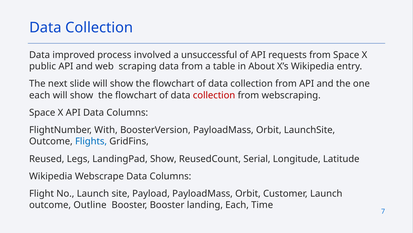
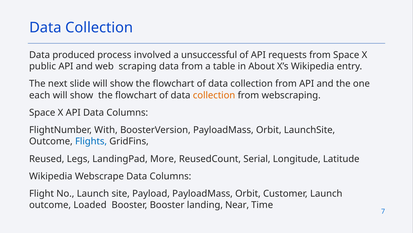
improved: improved -> produced
collection at (214, 95) colour: red -> orange
LandingPad Show: Show -> More
Outline: Outline -> Loaded
landing Each: Each -> Near
